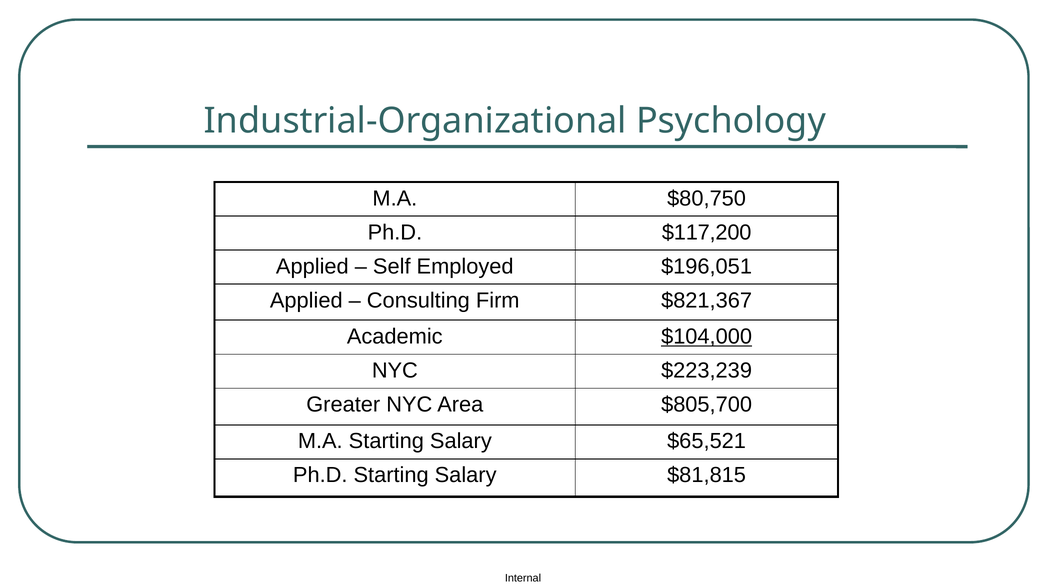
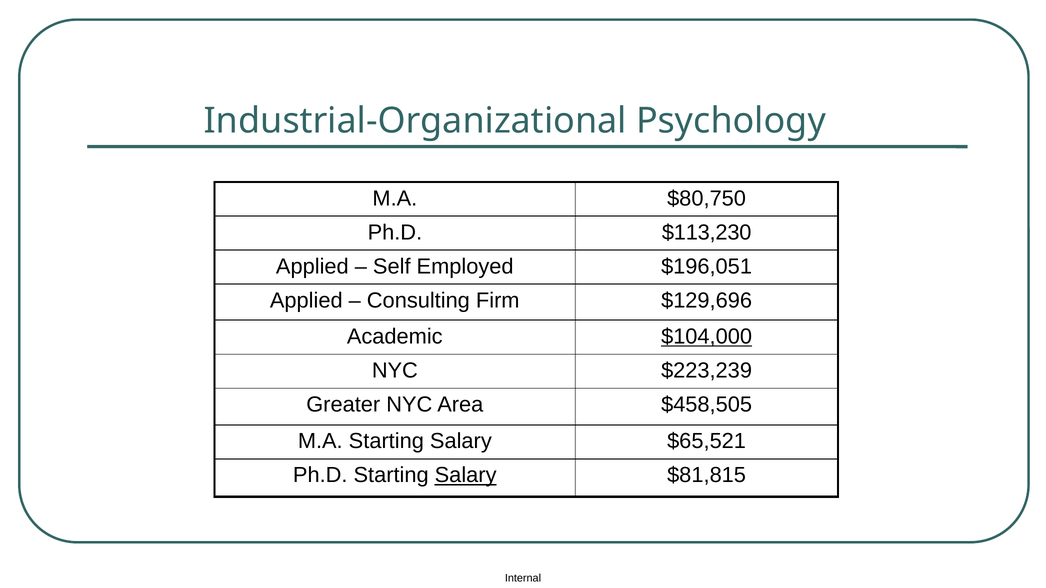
$117,200: $117,200 -> $113,230
$821,367: $821,367 -> $129,696
$805,700: $805,700 -> $458,505
Salary at (466, 476) underline: none -> present
